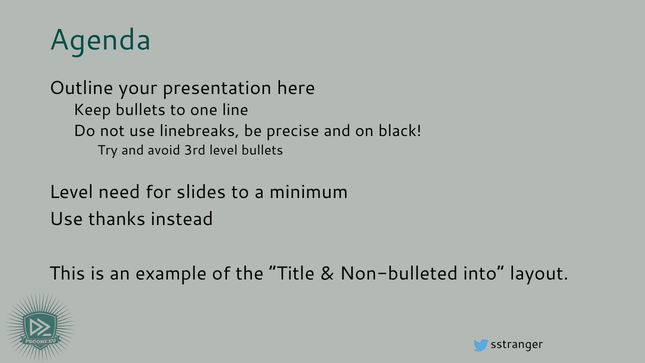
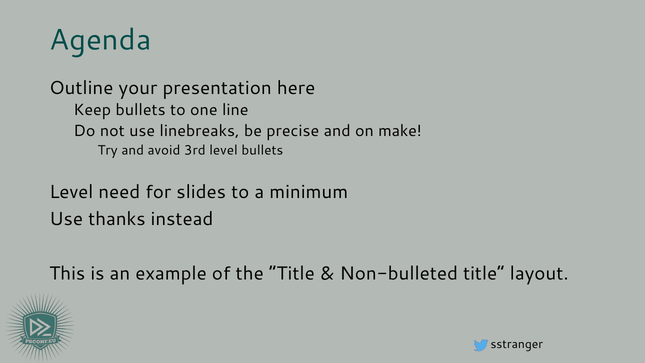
black: black -> make
Non-bulleted into: into -> title
